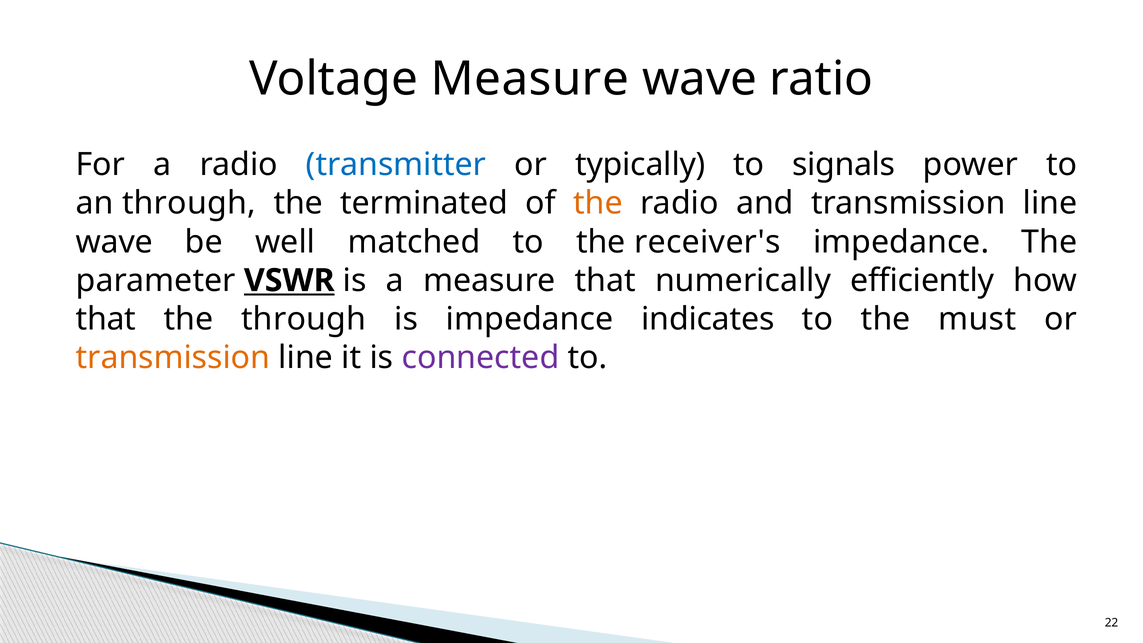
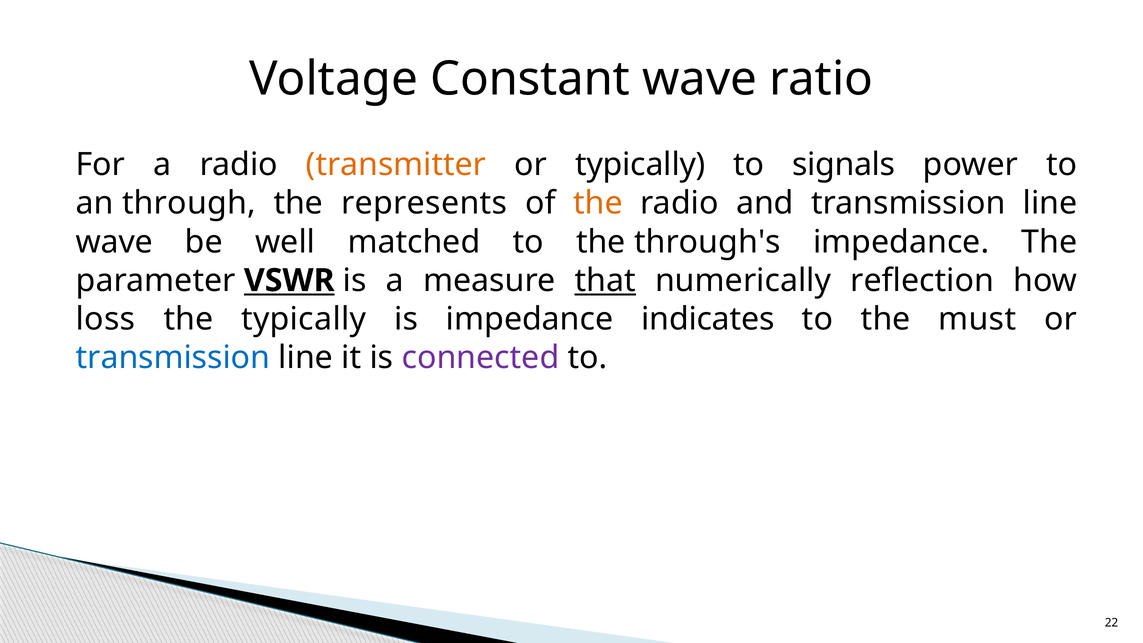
Voltage Measure: Measure -> Constant
transmitter colour: blue -> orange
terminated: terminated -> represents
receiver's: receiver's -> through's
that at (605, 280) underline: none -> present
efficiently: efficiently -> reflection
that at (106, 319): that -> loss
the through: through -> typically
transmission at (173, 358) colour: orange -> blue
